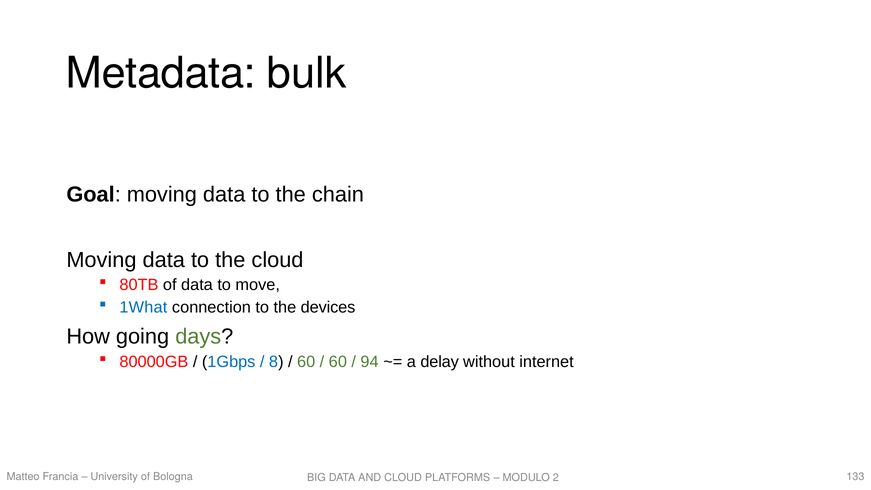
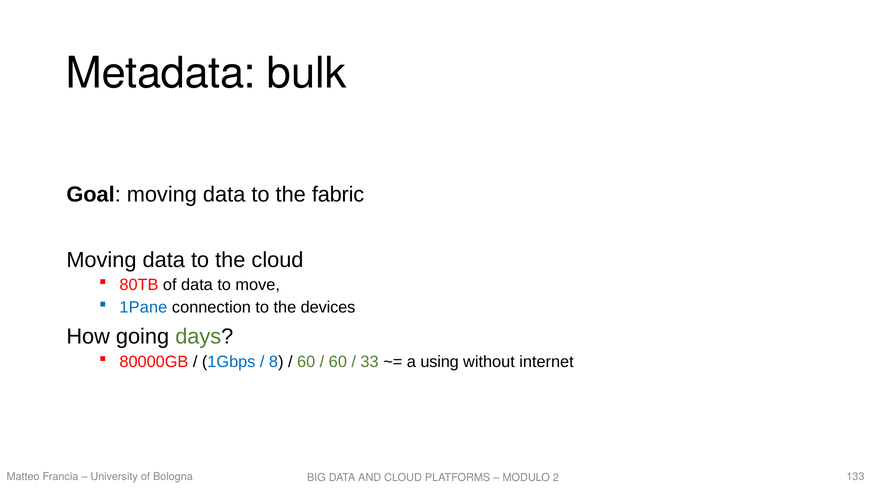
chain: chain -> fabric
1What: 1What -> 1Pane
94: 94 -> 33
delay: delay -> using
